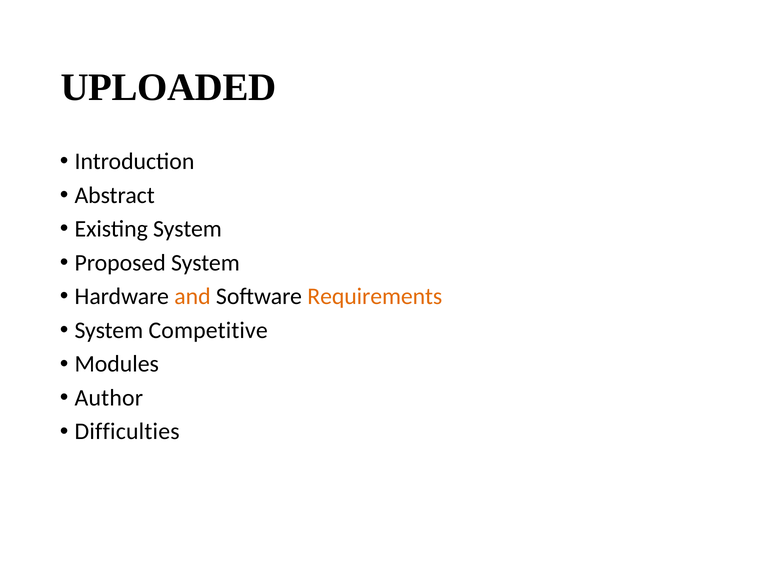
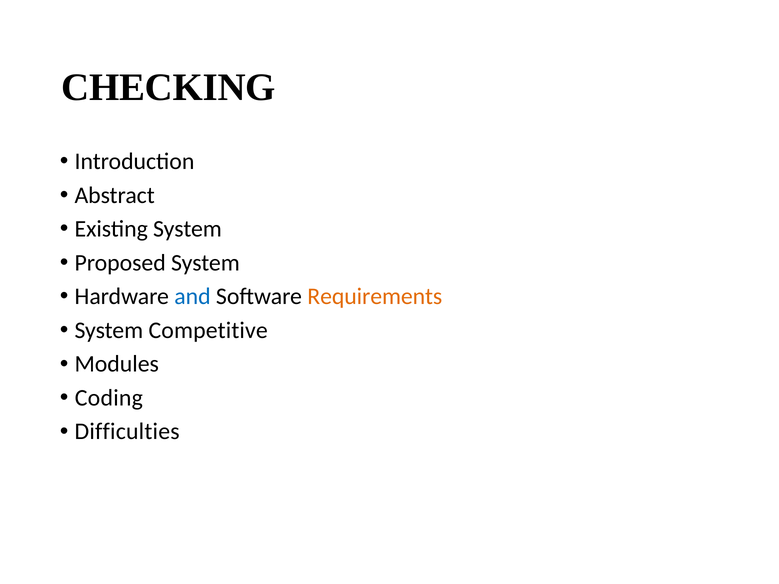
UPLOADED: UPLOADED -> CHECKING
and colour: orange -> blue
Author: Author -> Coding
